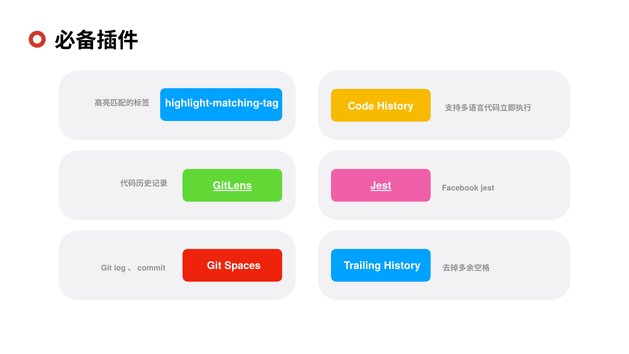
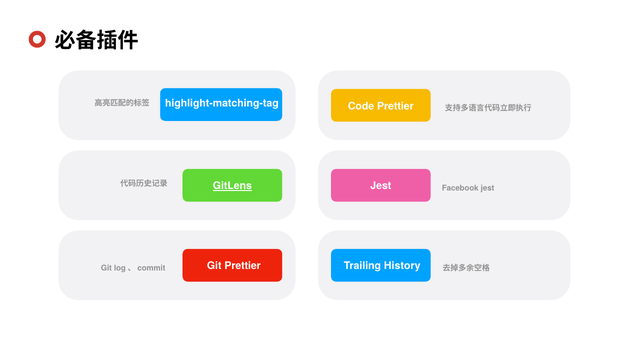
Code History: History -> Prettier
Jest at (381, 186) underline: present -> none
Git Spaces: Spaces -> Prettier
